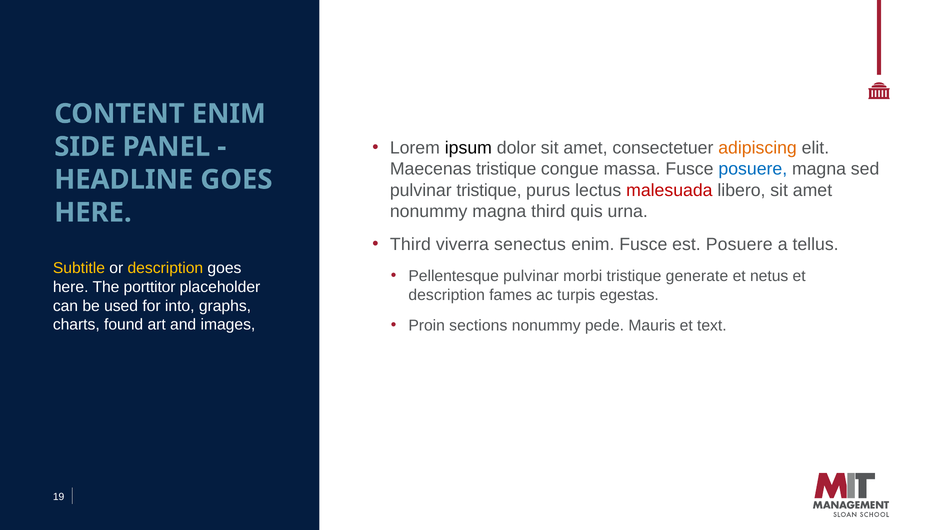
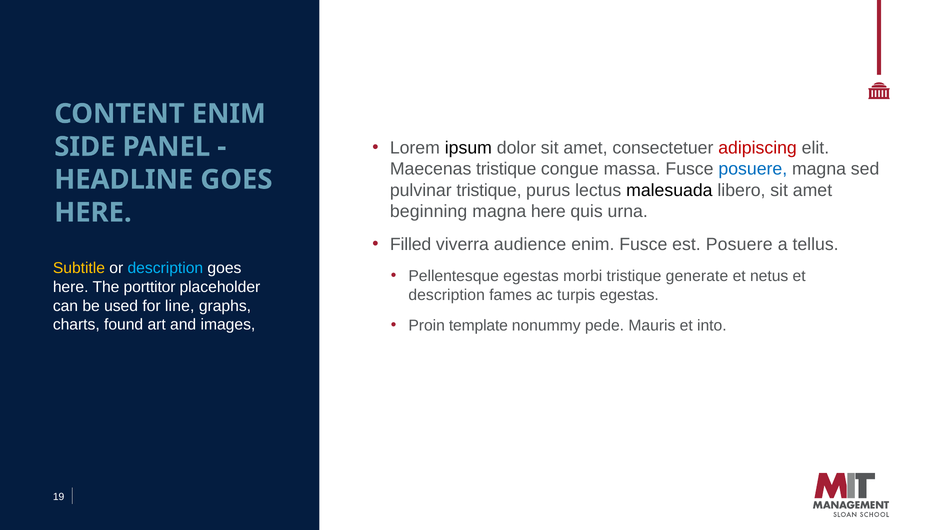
adipiscing colour: orange -> red
malesuada colour: red -> black
nonummy at (429, 211): nonummy -> beginning
magna third: third -> here
Third at (410, 244): Third -> Filled
senectus: senectus -> audience
description at (165, 268) colour: yellow -> light blue
Pellentesque pulvinar: pulvinar -> egestas
into: into -> line
sections: sections -> template
text: text -> into
